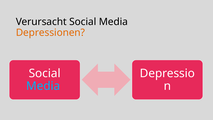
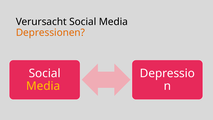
Media at (43, 86) colour: light blue -> yellow
